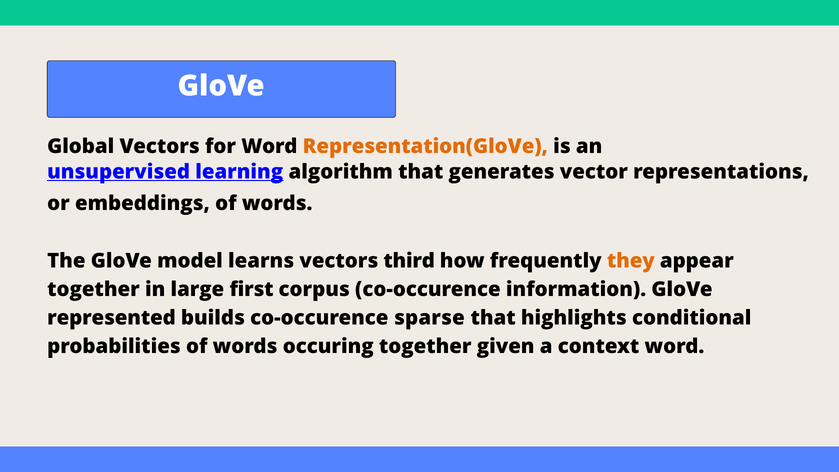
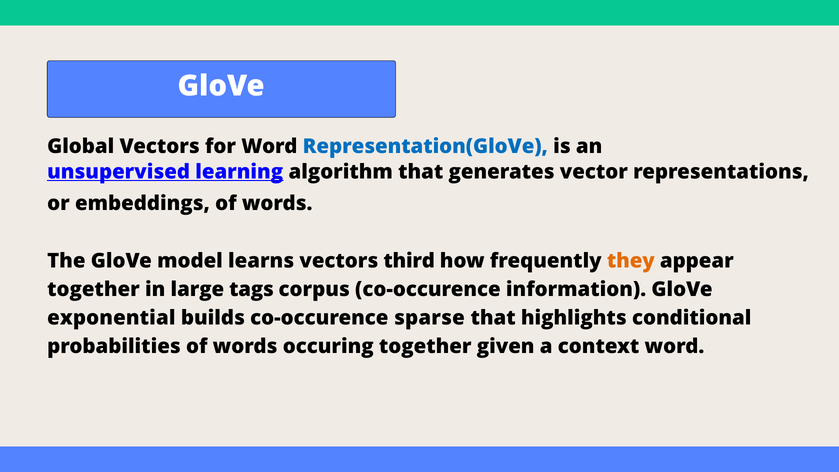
Representation(GloVe colour: orange -> blue
first: first -> tags
represented: represented -> exponential
